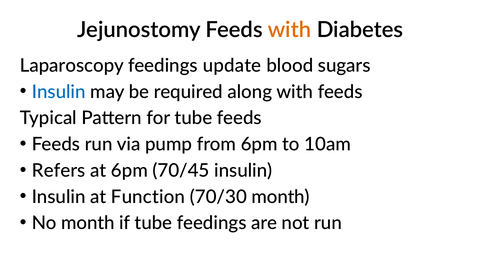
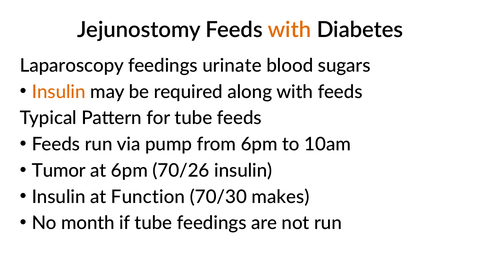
update: update -> urinate
Insulin at (59, 92) colour: blue -> orange
Refers: Refers -> Tumor
70/45: 70/45 -> 70/26
70/30 month: month -> makes
